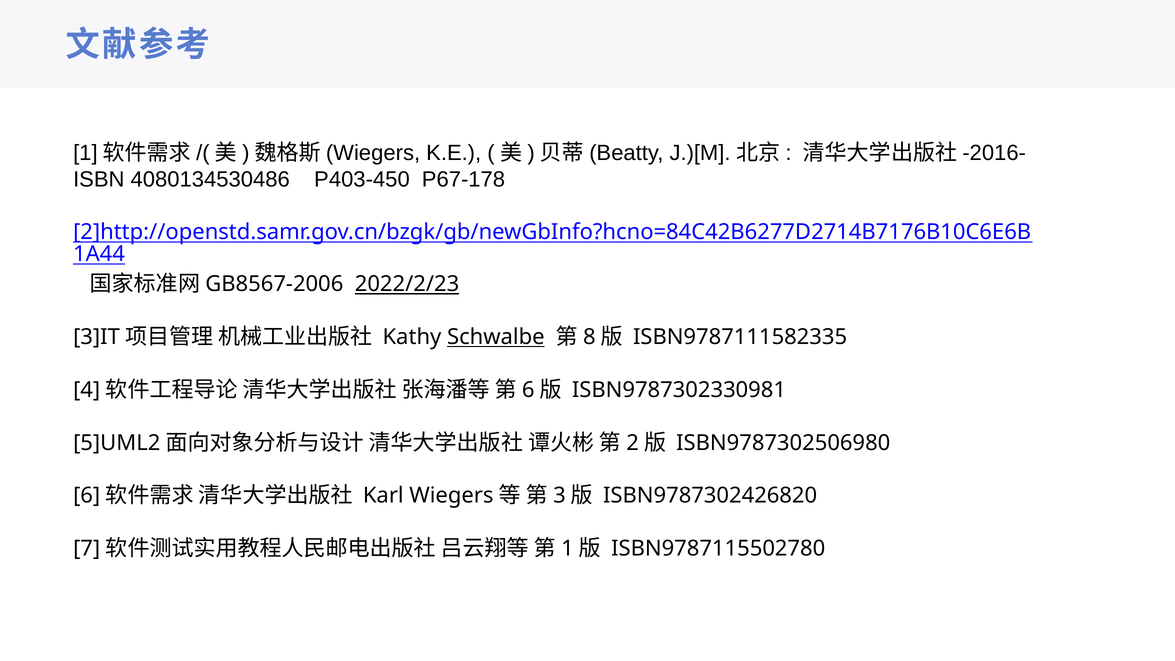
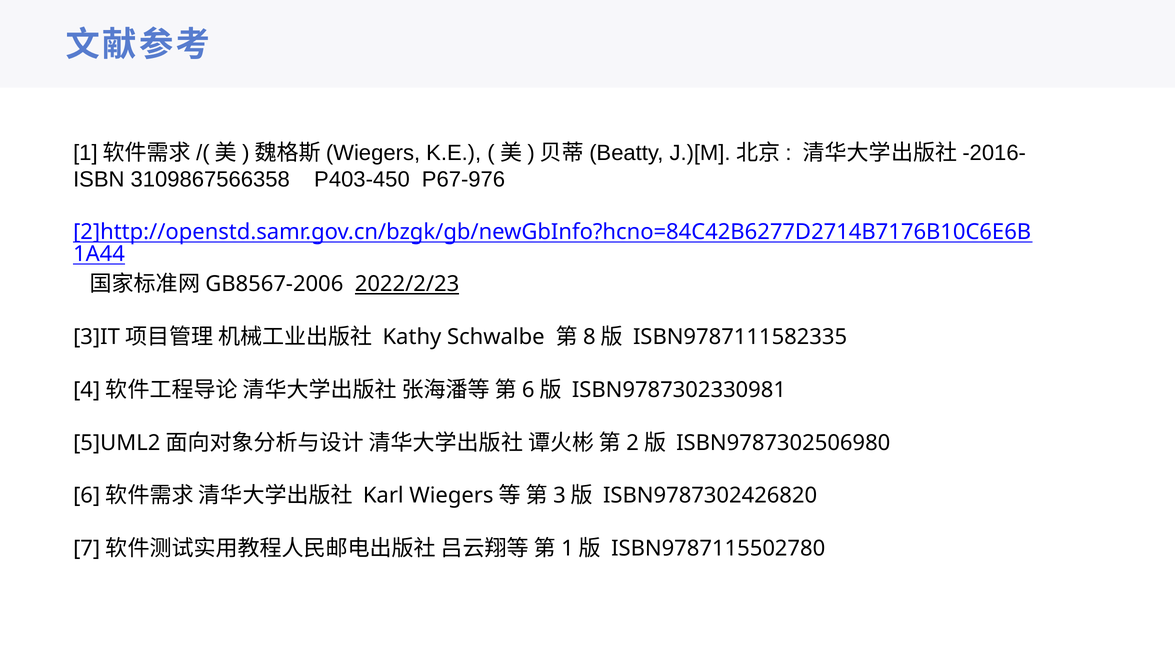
4080134530486: 4080134530486 -> 3109867566358
P67-178: P67-178 -> P67-976
Schwalbe underline: present -> none
